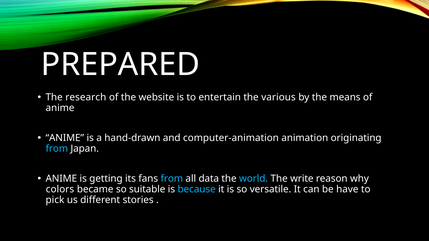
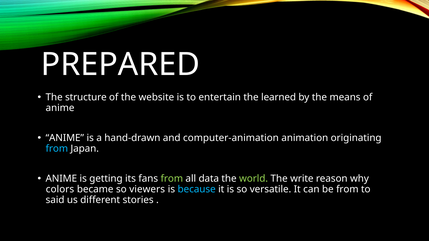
research: research -> structure
various: various -> learned
from at (172, 179) colour: light blue -> light green
world colour: light blue -> light green
suitable: suitable -> viewers
be have: have -> from
pick: pick -> said
